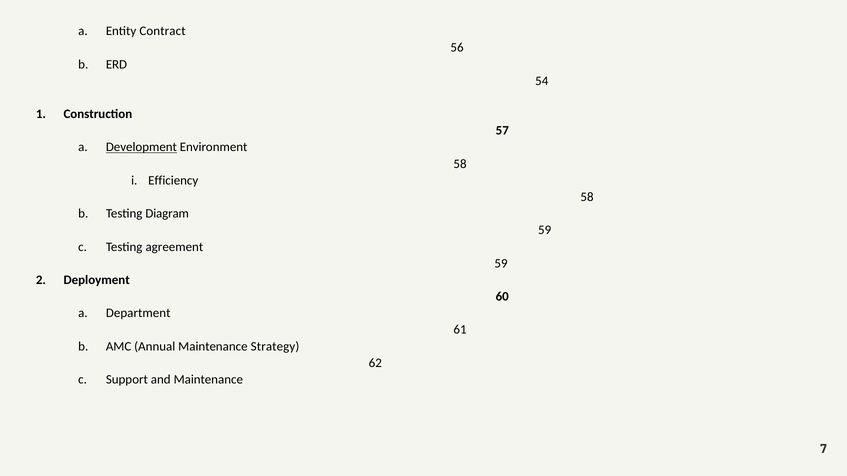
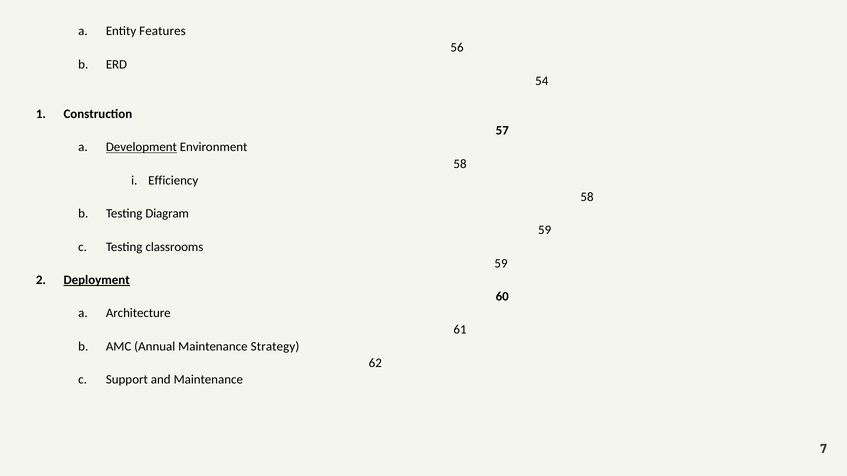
Contract: Contract -> Features
agreement: agreement -> classrooms
Deployment underline: none -> present
Department: Department -> Architecture
